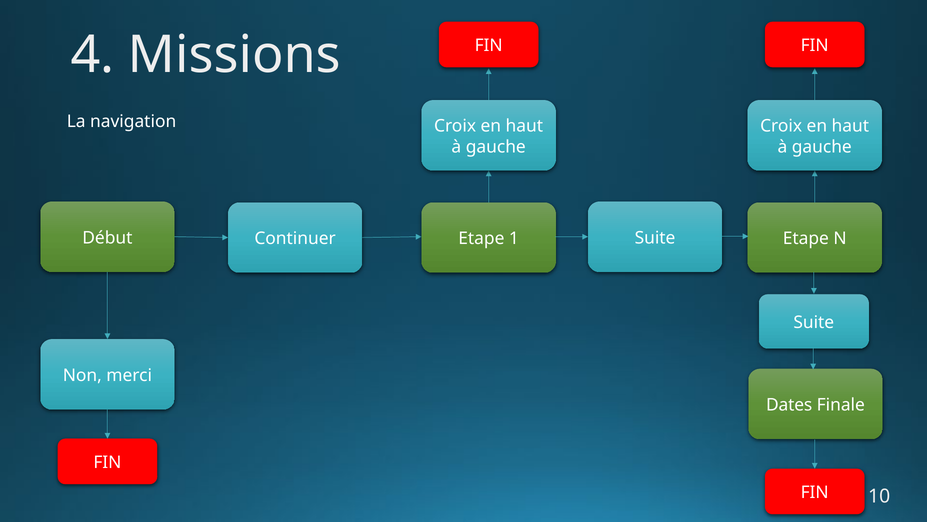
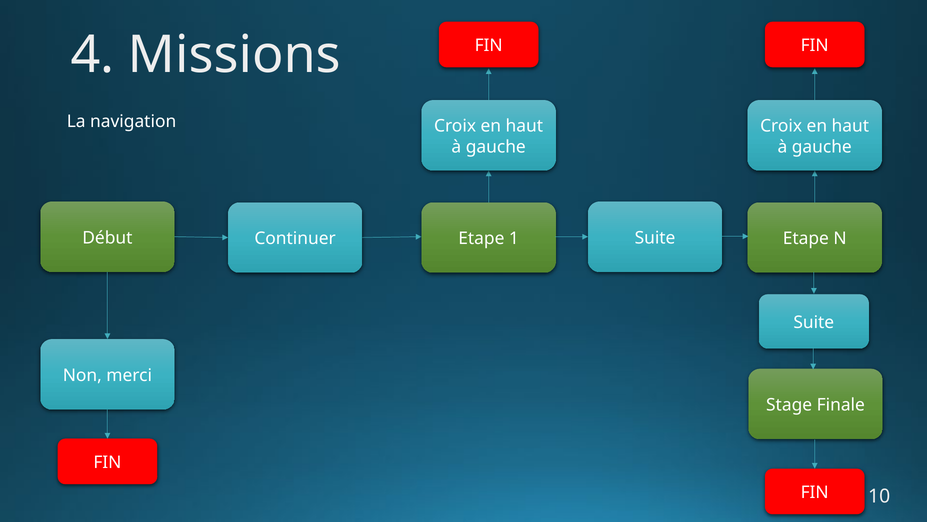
Dates: Dates -> Stage
